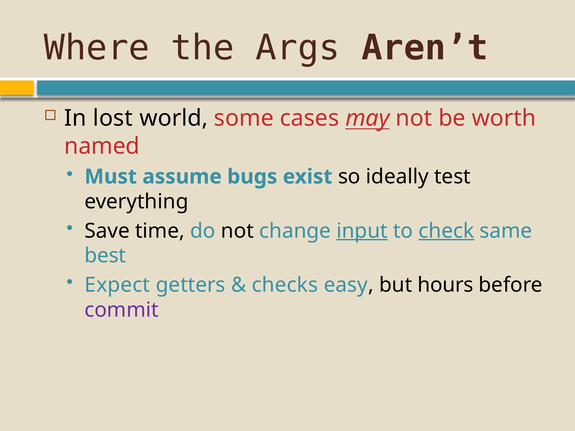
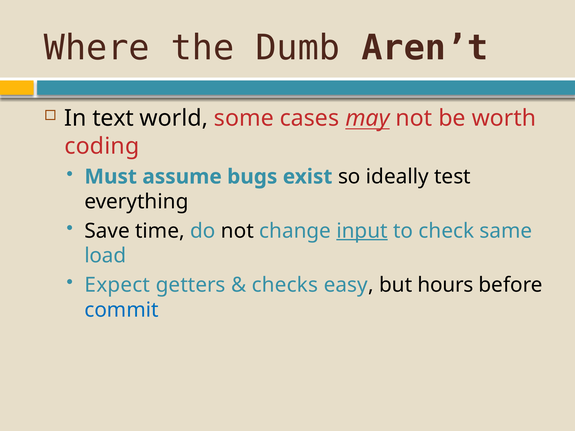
Args: Args -> Dumb
lost: lost -> text
named: named -> coding
check underline: present -> none
best: best -> load
commit colour: purple -> blue
